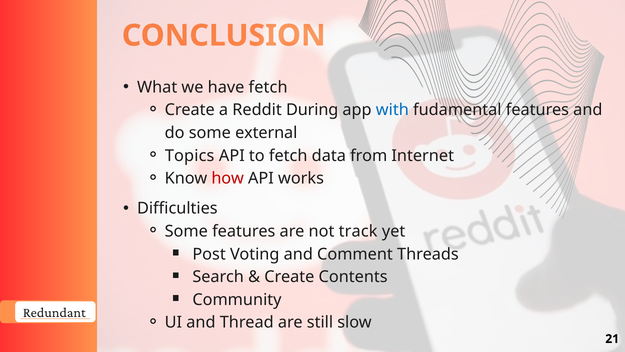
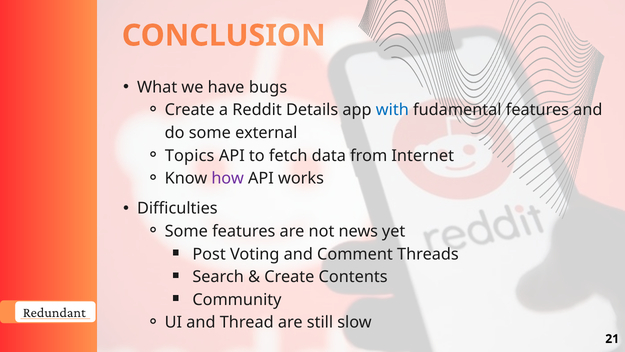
have fetch: fetch -> bugs
During: During -> Details
how colour: red -> purple
track: track -> news
